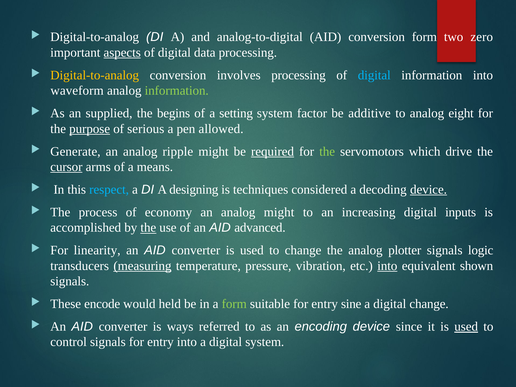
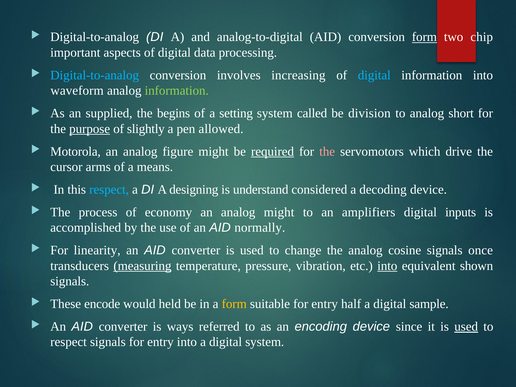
form at (424, 37) underline: none -> present
zero: zero -> chip
aspects underline: present -> none
Digital-to-analog at (95, 75) colour: yellow -> light blue
involves processing: processing -> increasing
factor: factor -> called
additive: additive -> division
eight: eight -> short
serious: serious -> slightly
Generate: Generate -> Motorola
ripple: ripple -> figure
the at (327, 151) colour: light green -> pink
cursor underline: present -> none
techniques: techniques -> understand
device at (429, 190) underline: present -> none
increasing: increasing -> amplifiers
the at (148, 228) underline: present -> none
advanced: advanced -> normally
plotter: plotter -> cosine
logic: logic -> once
form at (234, 304) colour: light green -> yellow
sine: sine -> half
digital change: change -> sample
control at (69, 342): control -> respect
